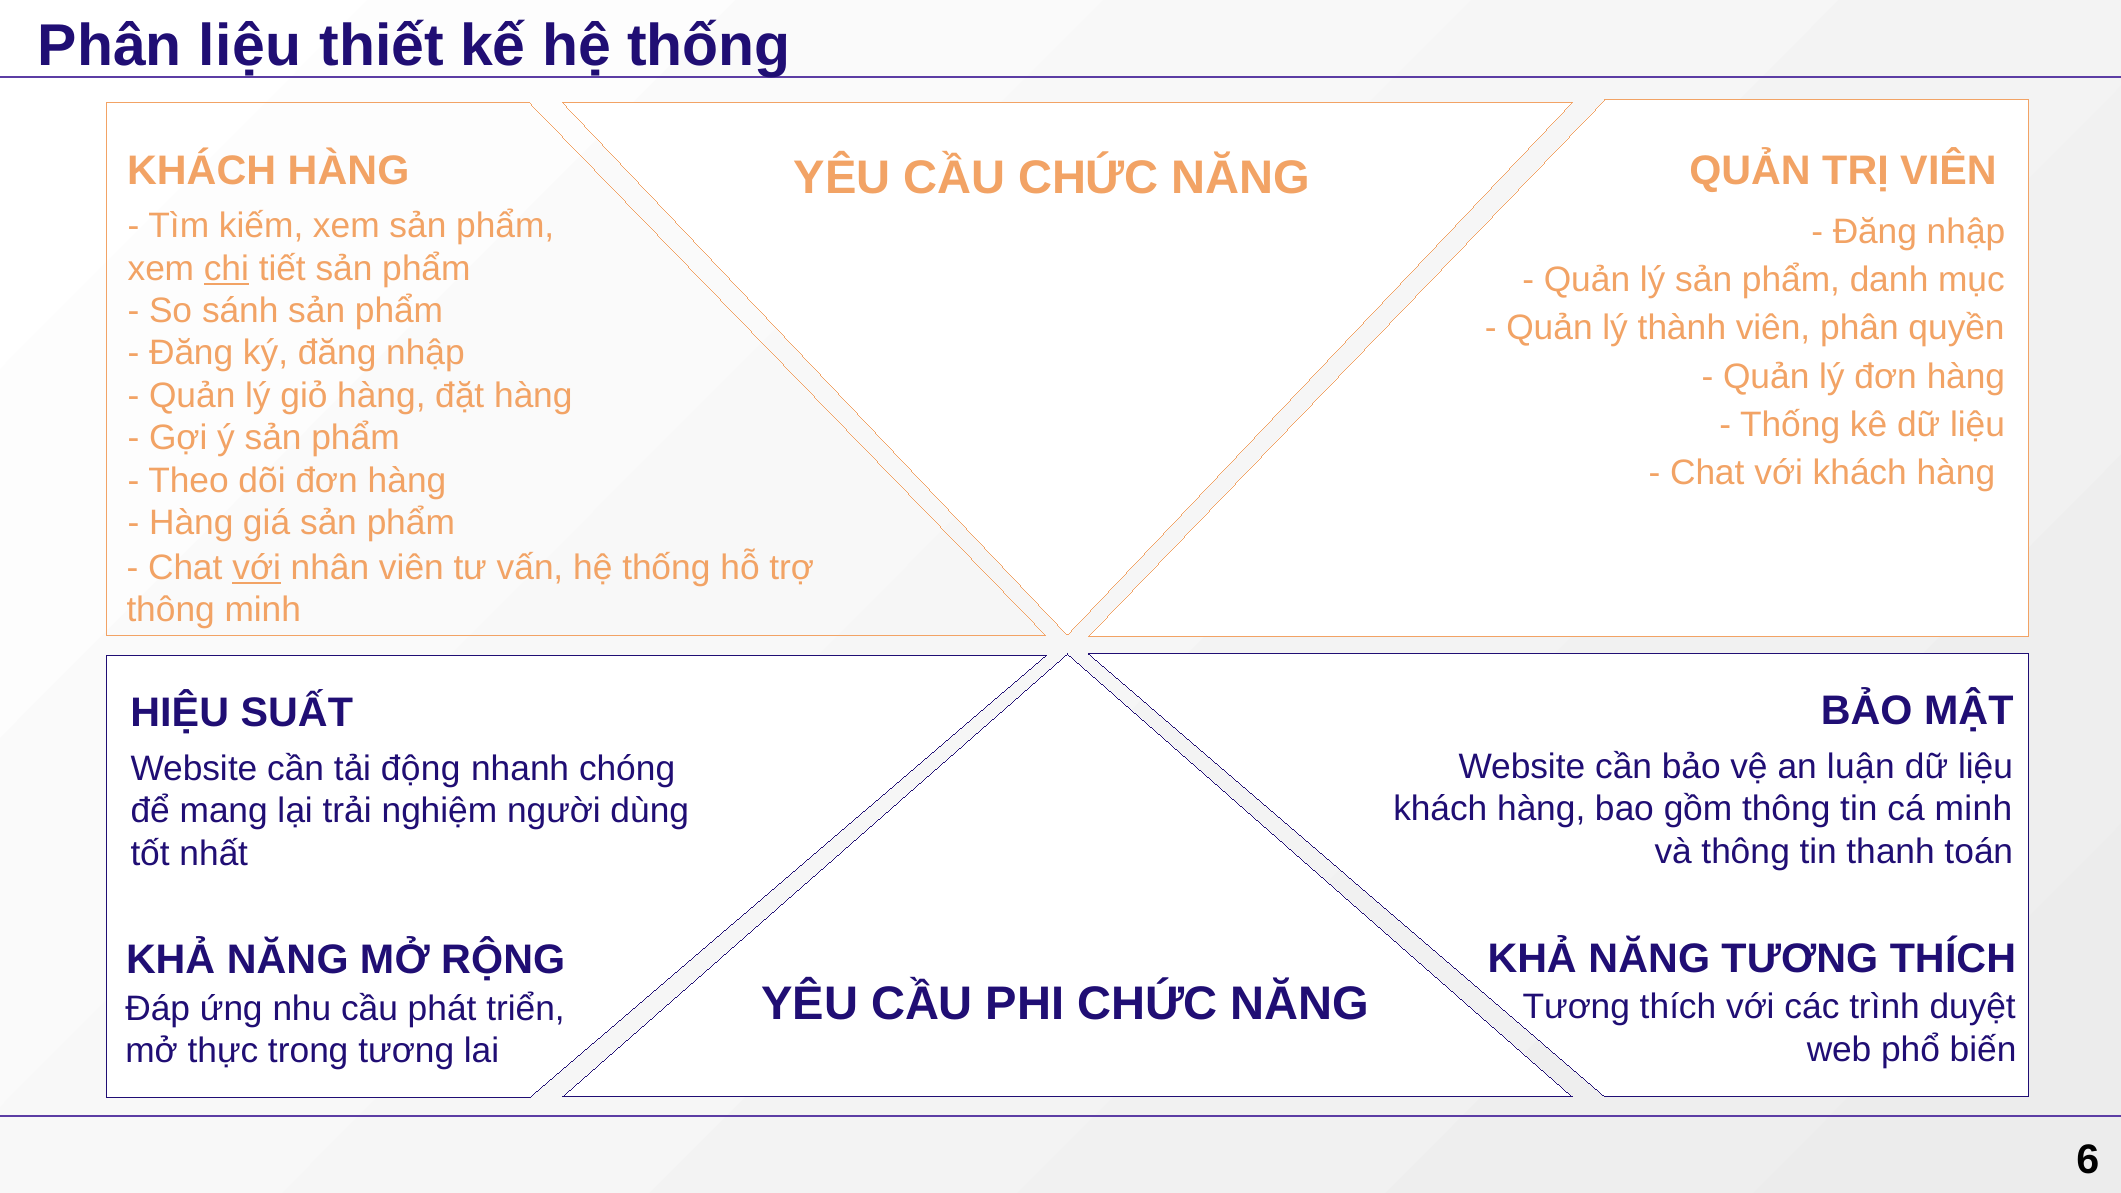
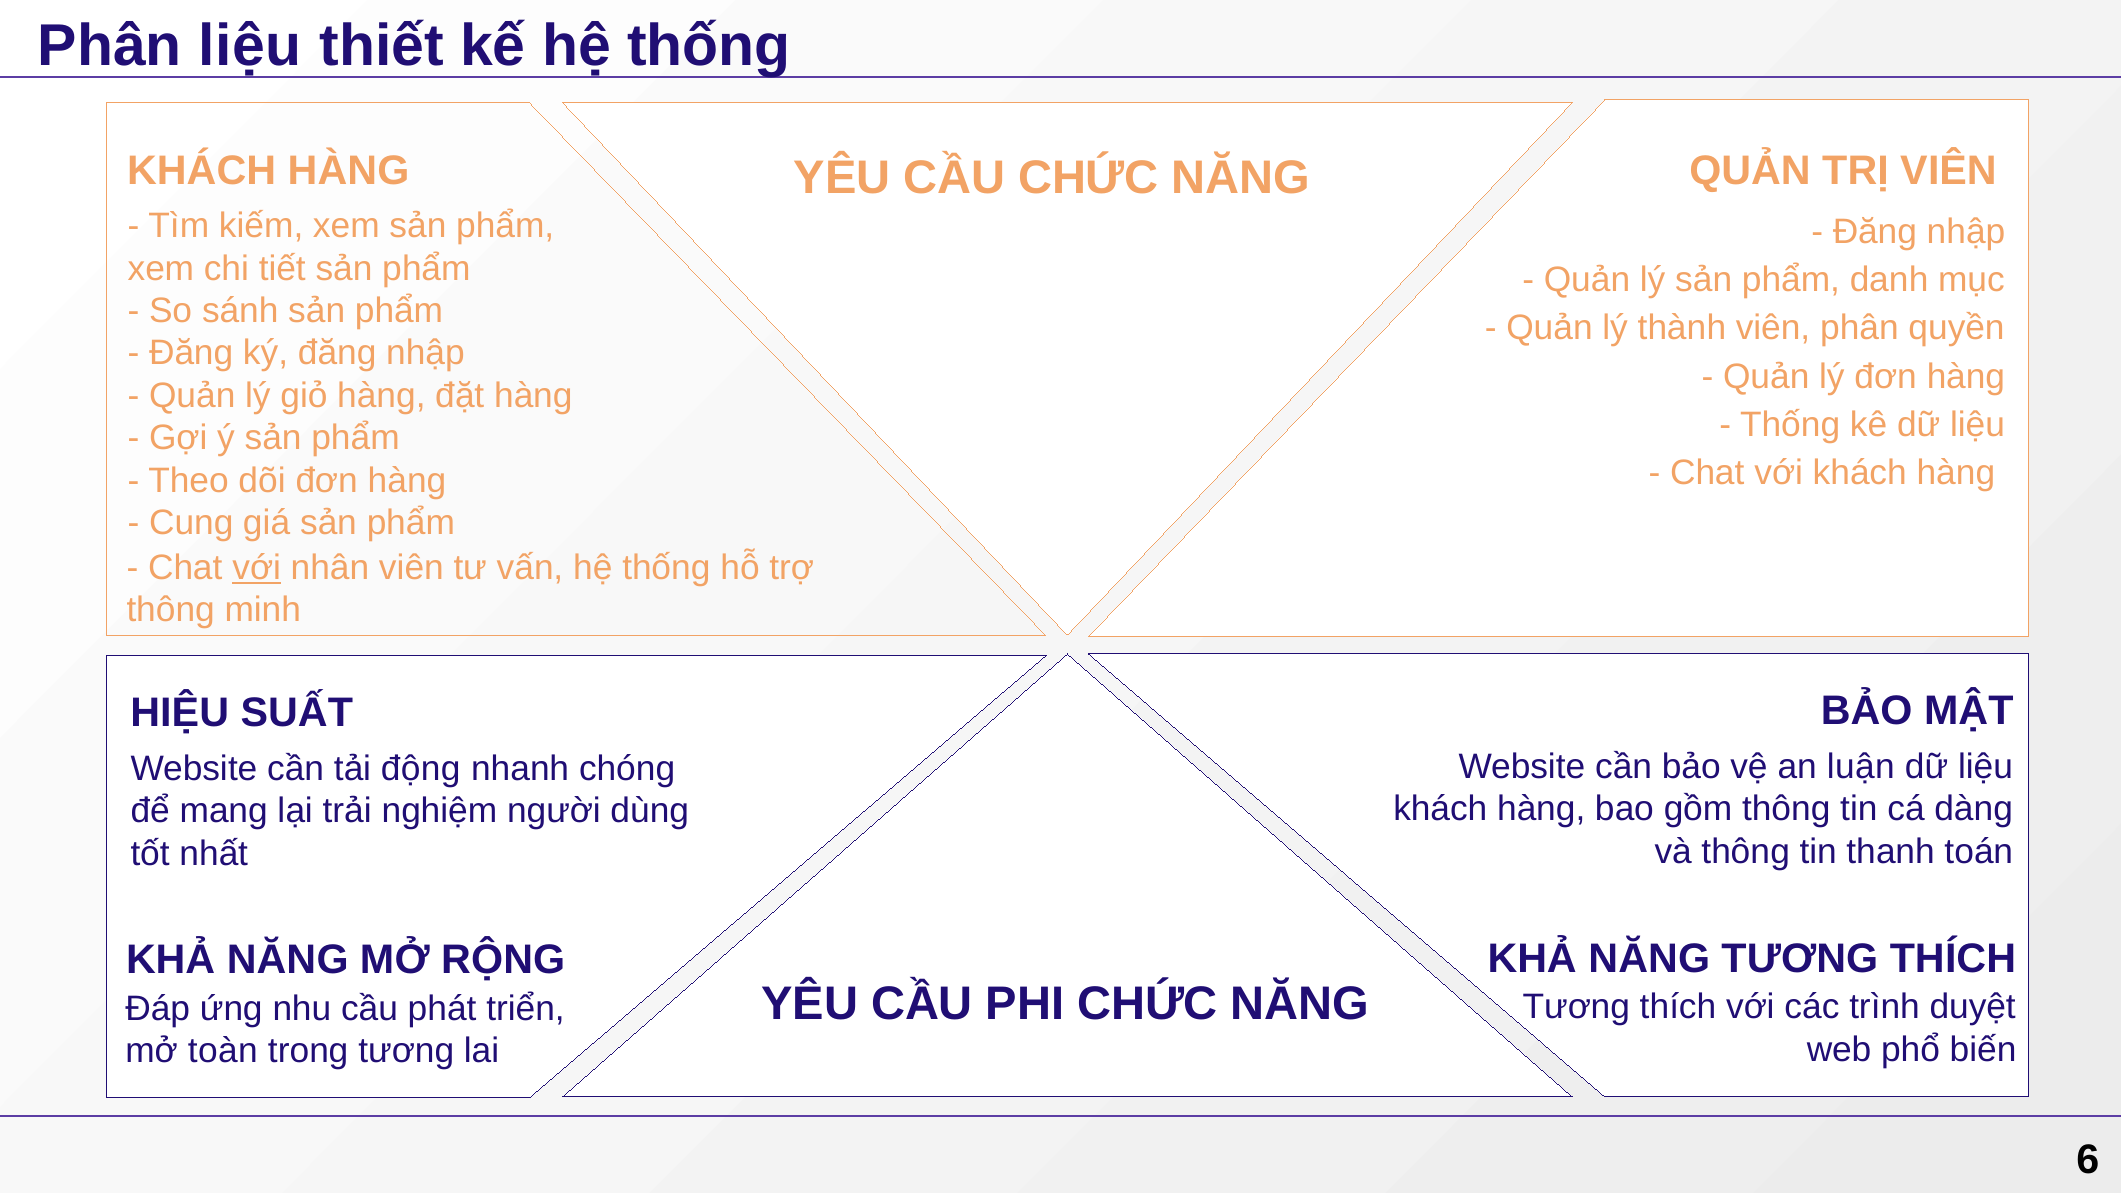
chi underline: present -> none
Hàng at (191, 523): Hàng -> Cung
cá minh: minh -> dàng
thực: thực -> toàn
